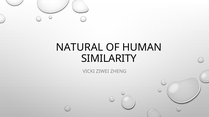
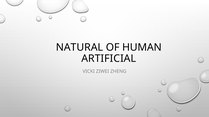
SIMILARITY: SIMILARITY -> ARTIFICIAL
